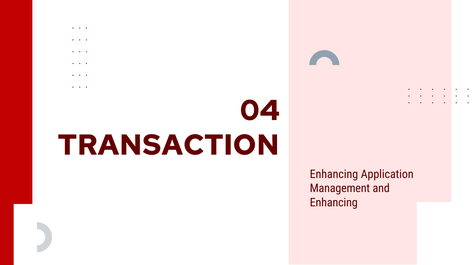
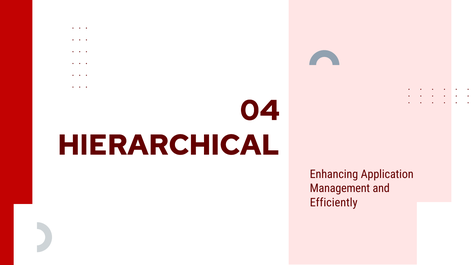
TRANSACTION: TRANSACTION -> HIERARCHICAL
Enhancing at (334, 203): Enhancing -> Efficiently
